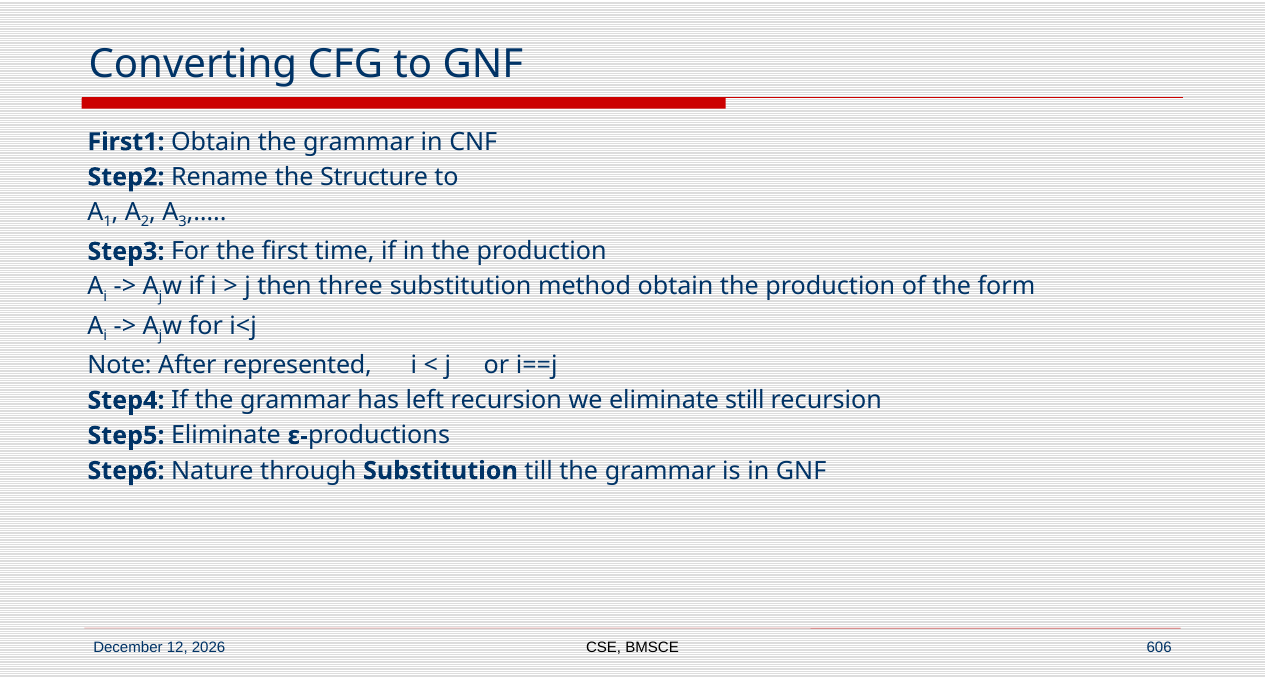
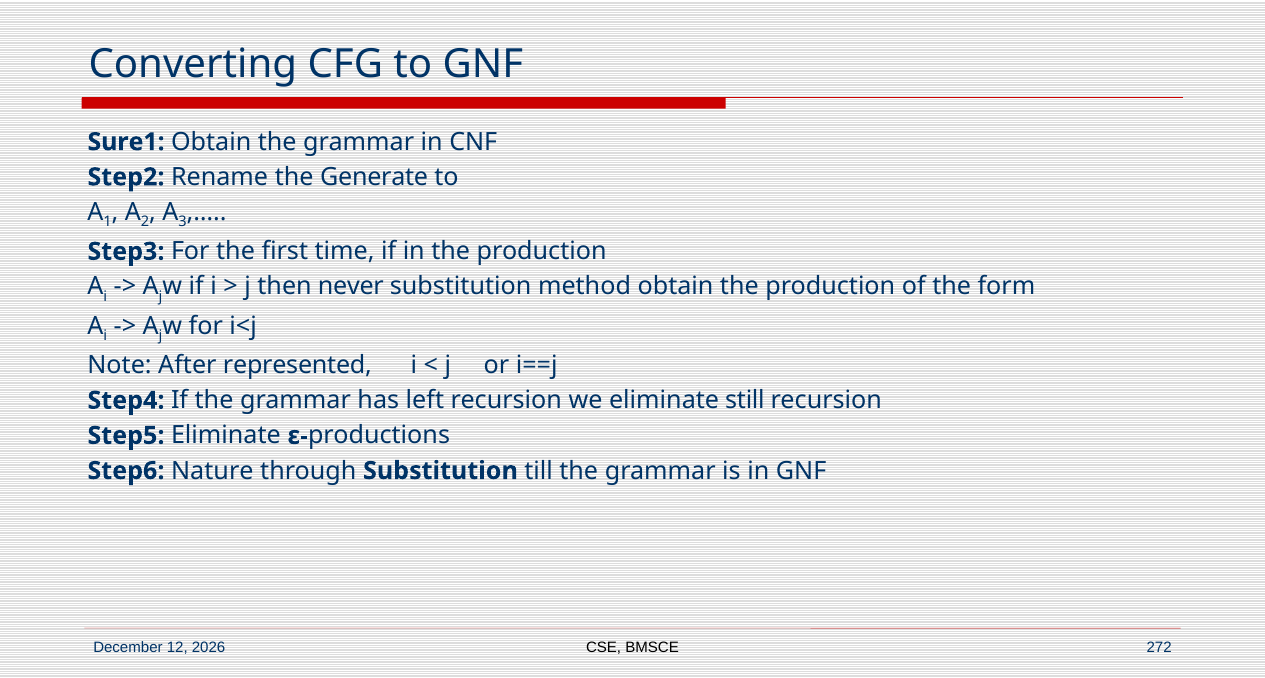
First1: First1 -> Sure1
Structure: Structure -> Generate
three: three -> never
606: 606 -> 272
